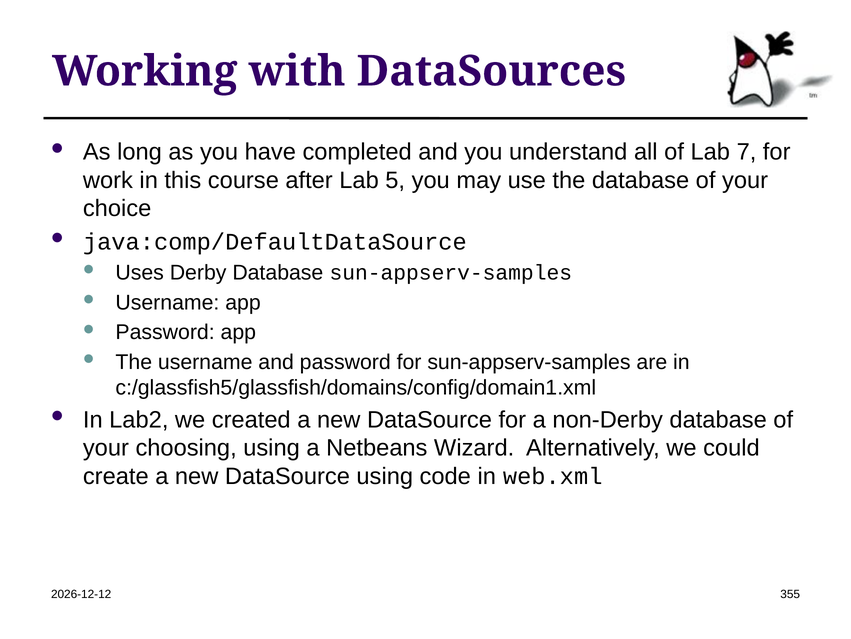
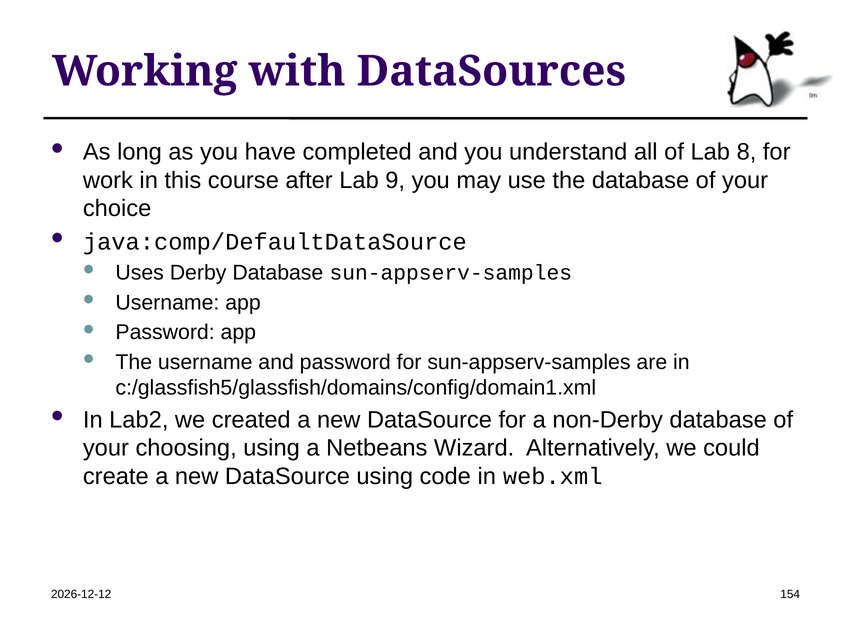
7: 7 -> 8
5: 5 -> 9
355: 355 -> 154
